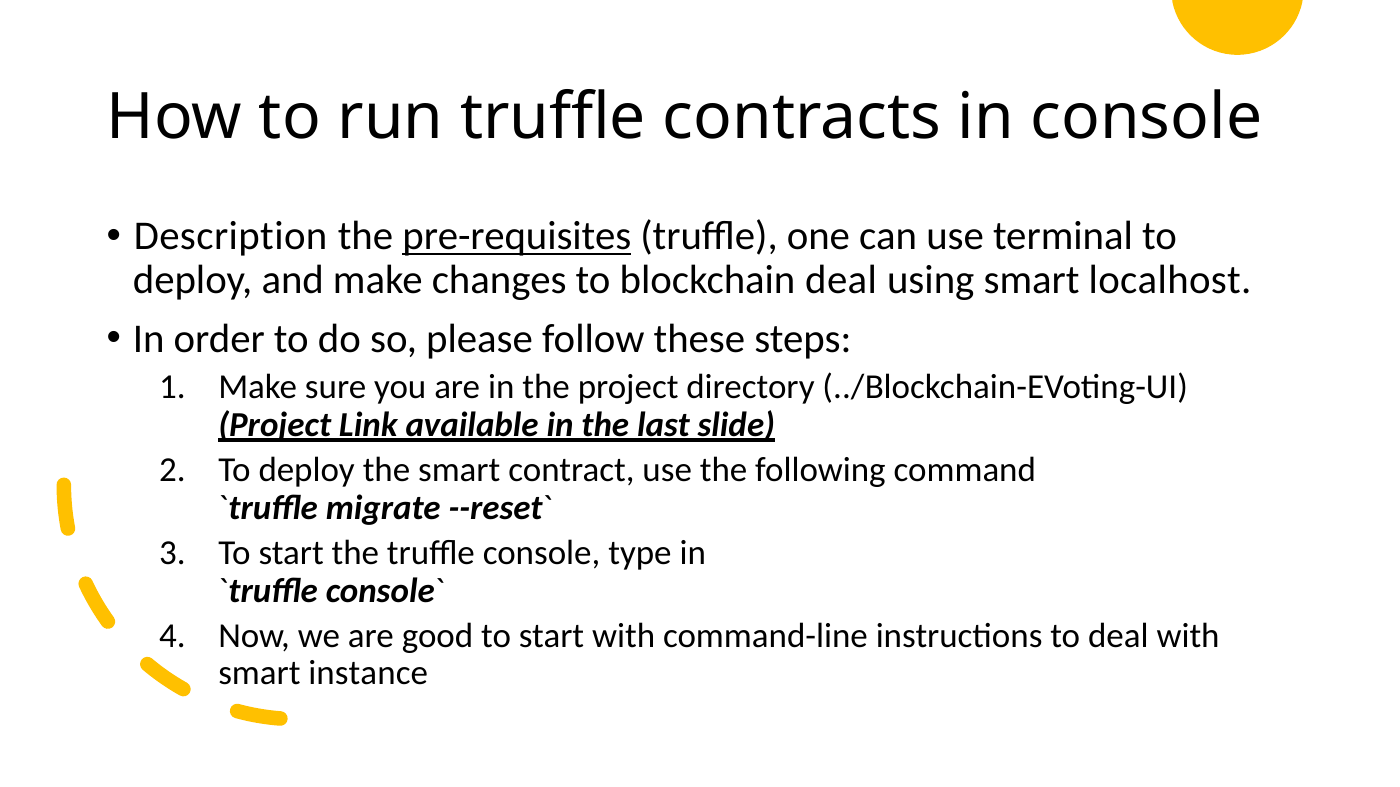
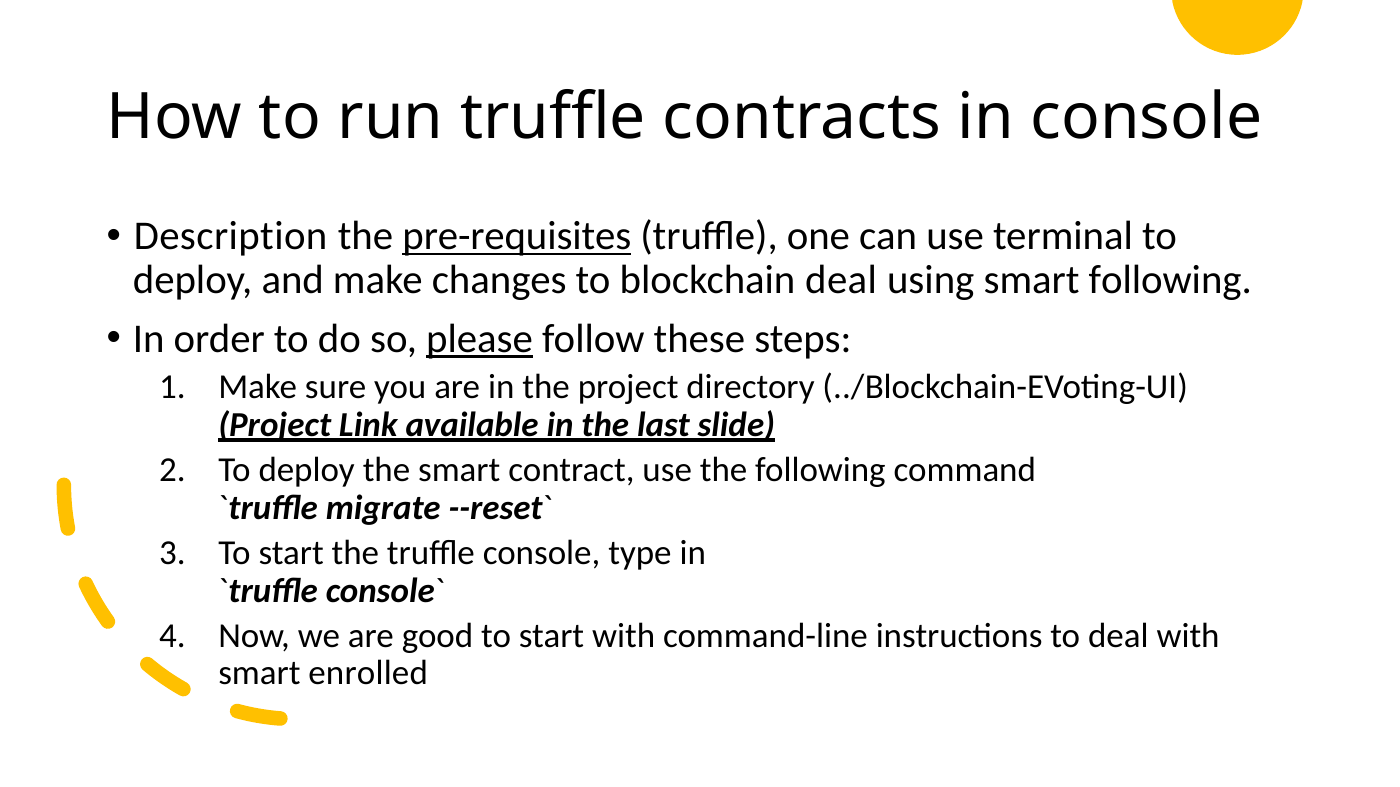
smart localhost: localhost -> following
please underline: none -> present
instance: instance -> enrolled
